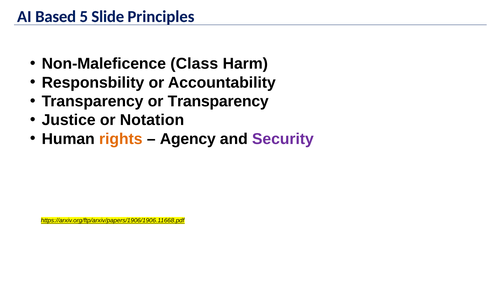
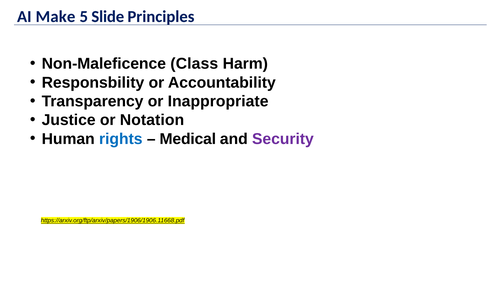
Based: Based -> Make
or Transparency: Transparency -> Inappropriate
rights colour: orange -> blue
Agency: Agency -> Medical
